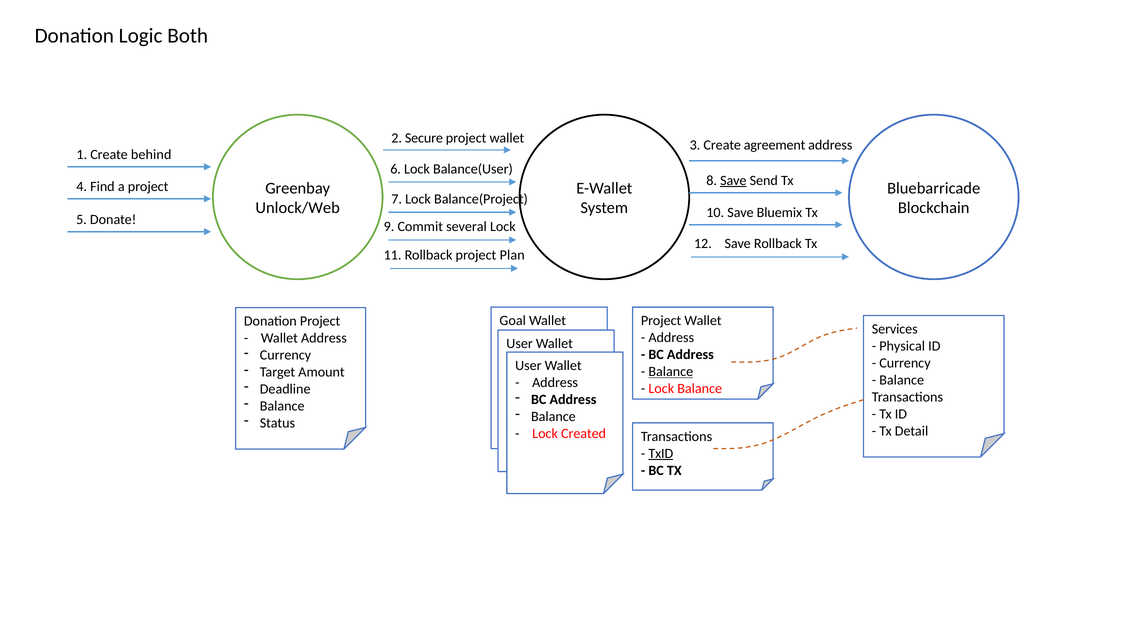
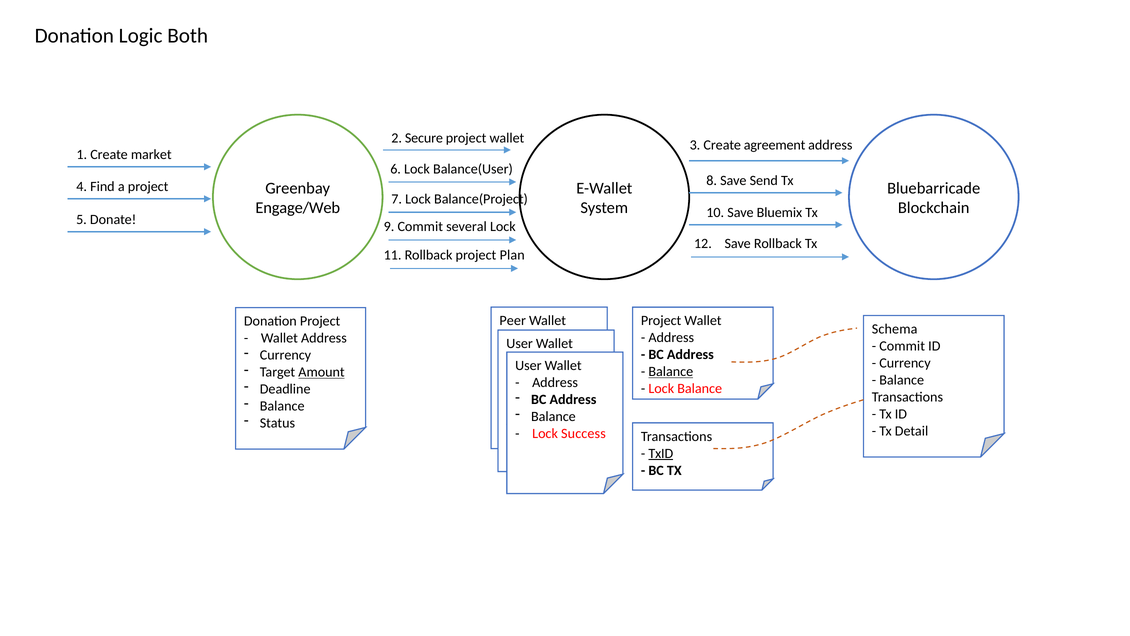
behind: behind -> market
Save at (733, 180) underline: present -> none
Unlock/Web: Unlock/Web -> Engage/Web
Goal: Goal -> Peer
Services: Services -> Schema
Physical at (902, 346): Physical -> Commit
Amount underline: none -> present
Created: Created -> Success
